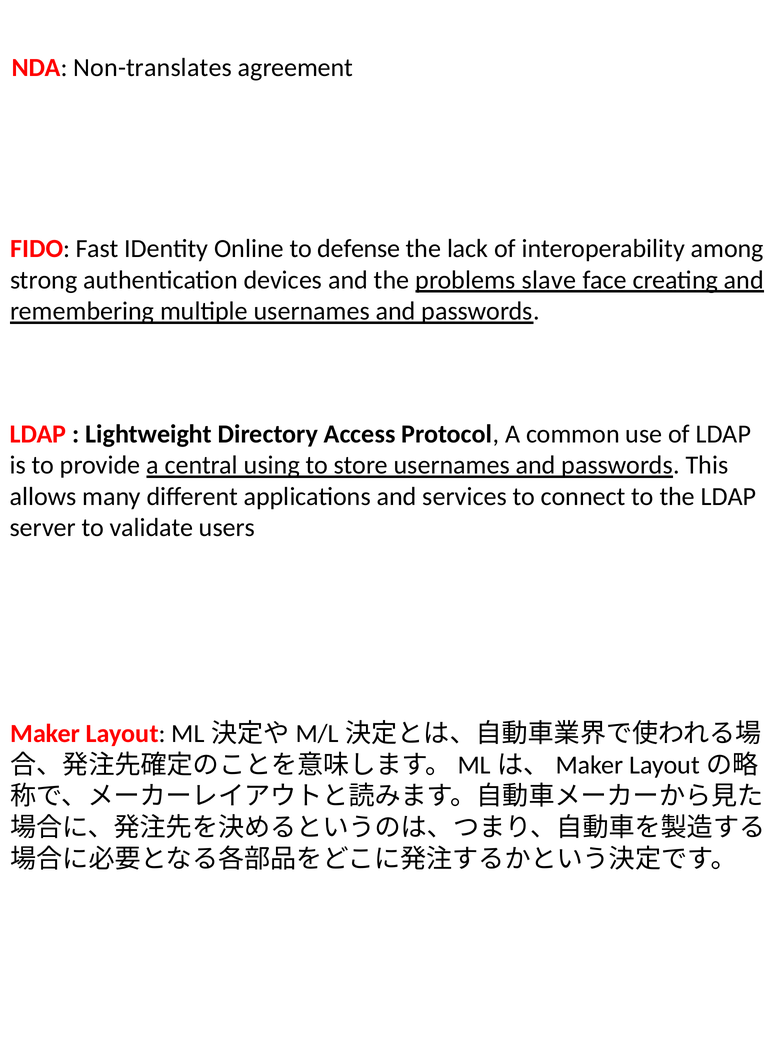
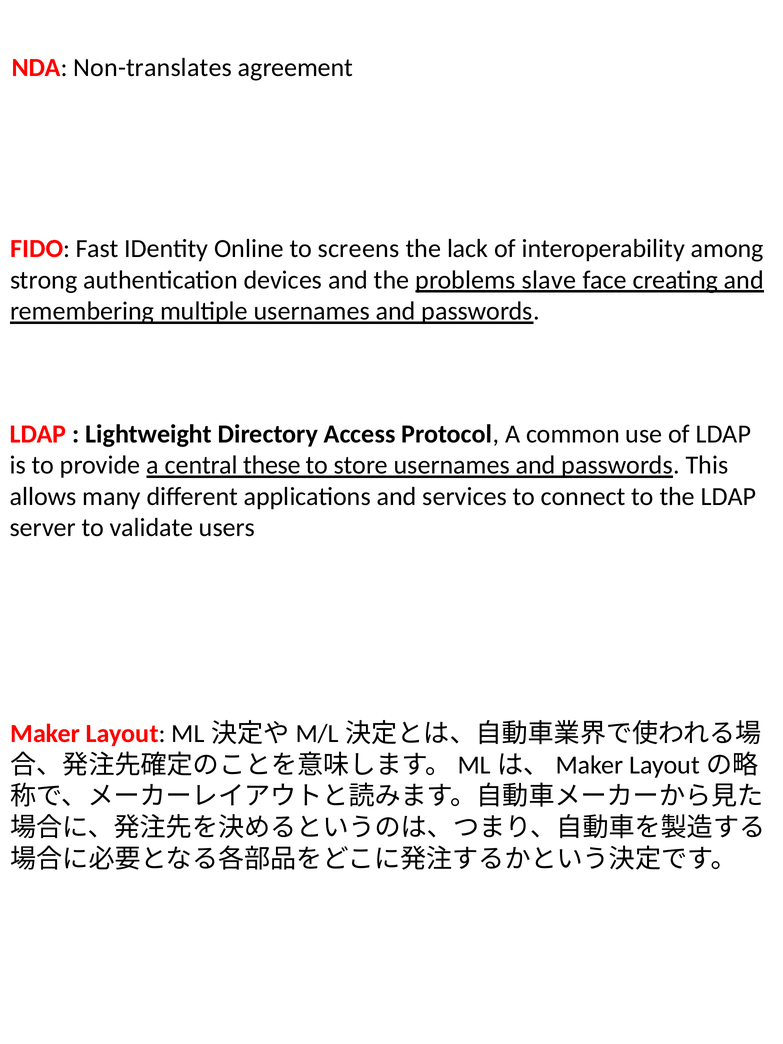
defense: defense -> screens
using: using -> these
